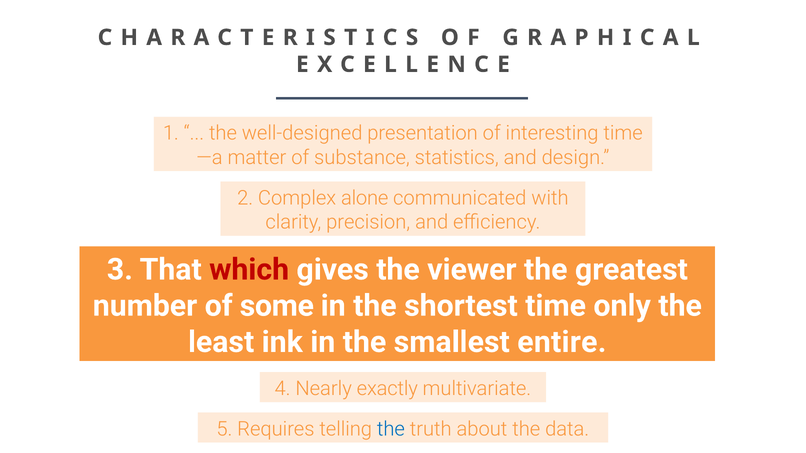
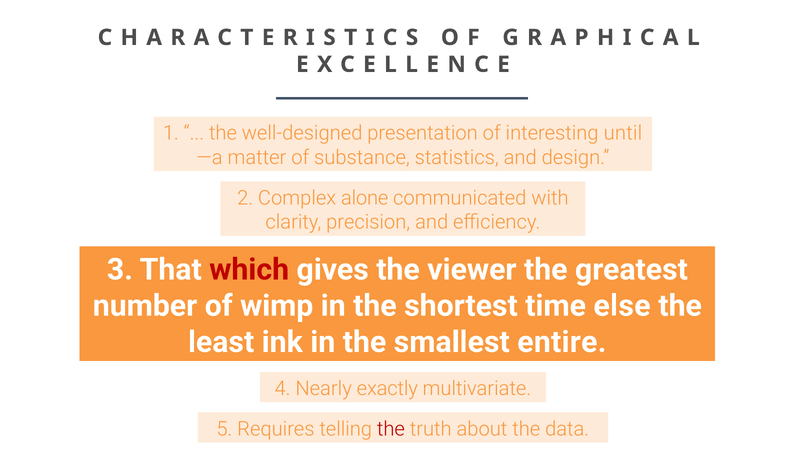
interesting time: time -> until
some: some -> wimp
only: only -> else
the at (391, 429) colour: blue -> red
